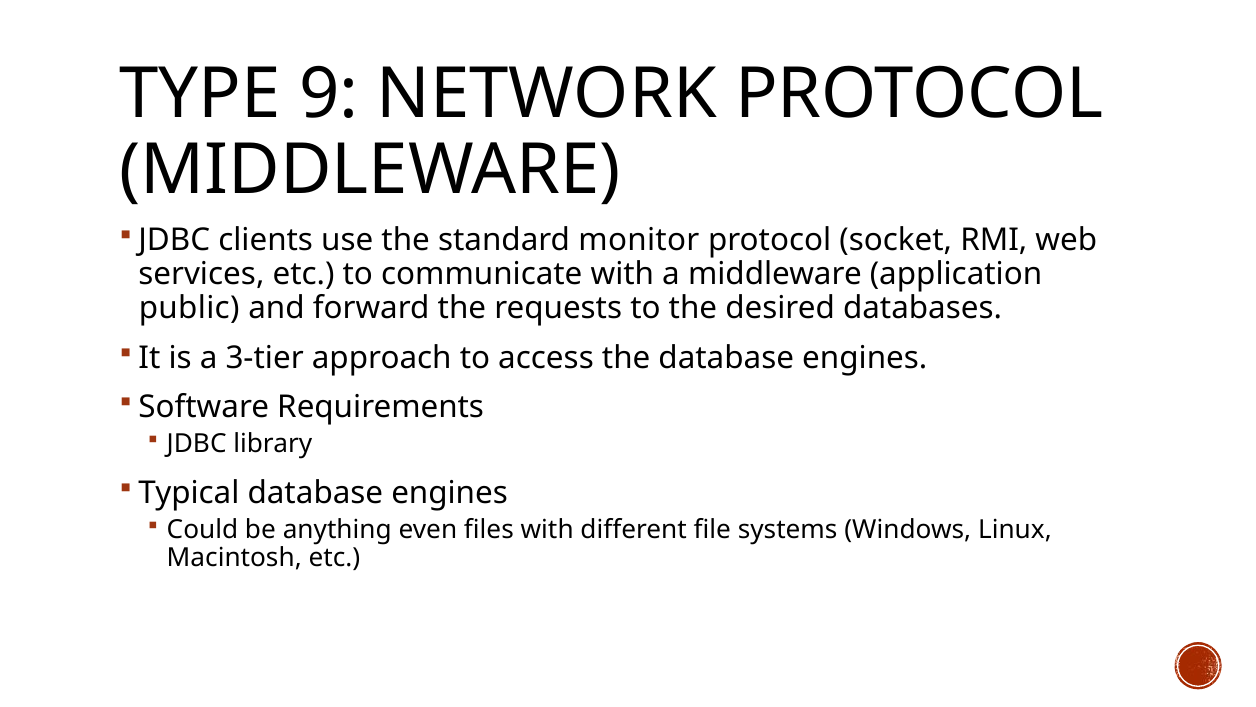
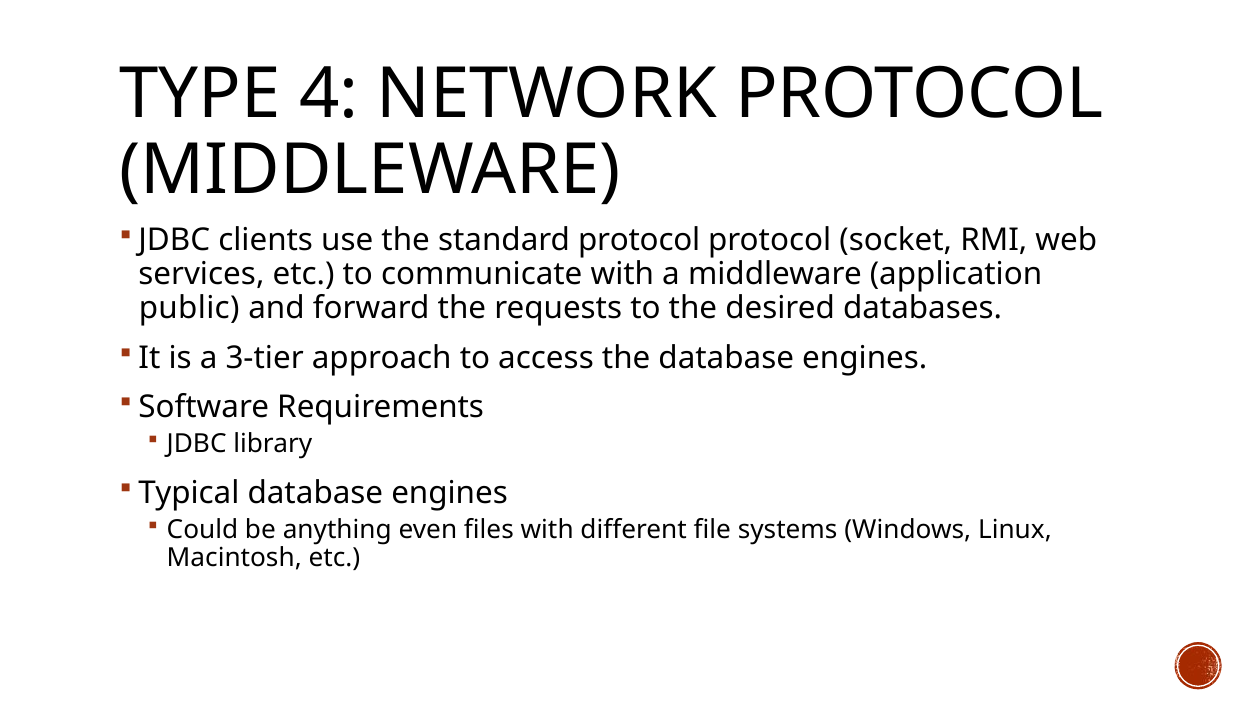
9: 9 -> 4
standard monitor: monitor -> protocol
